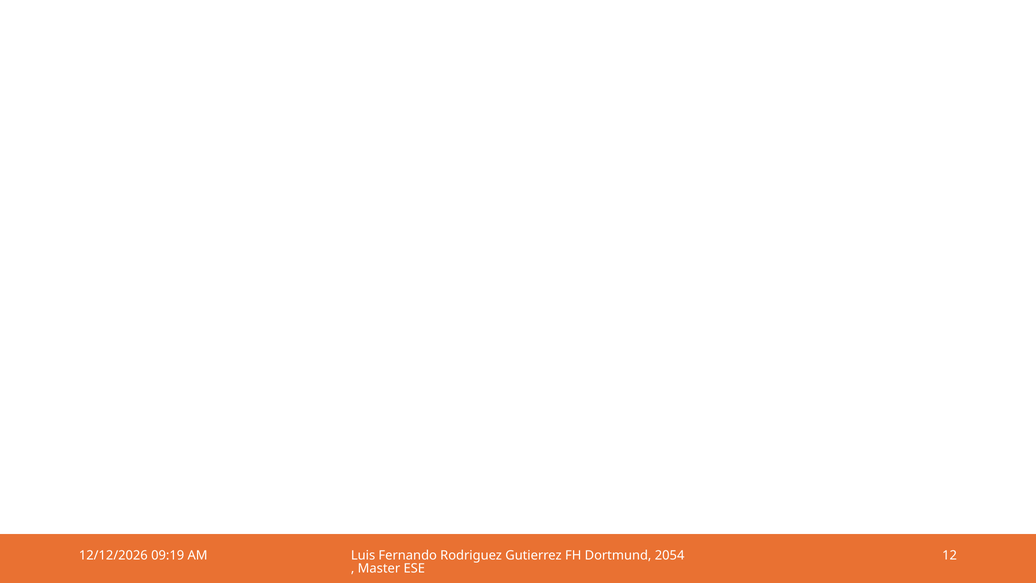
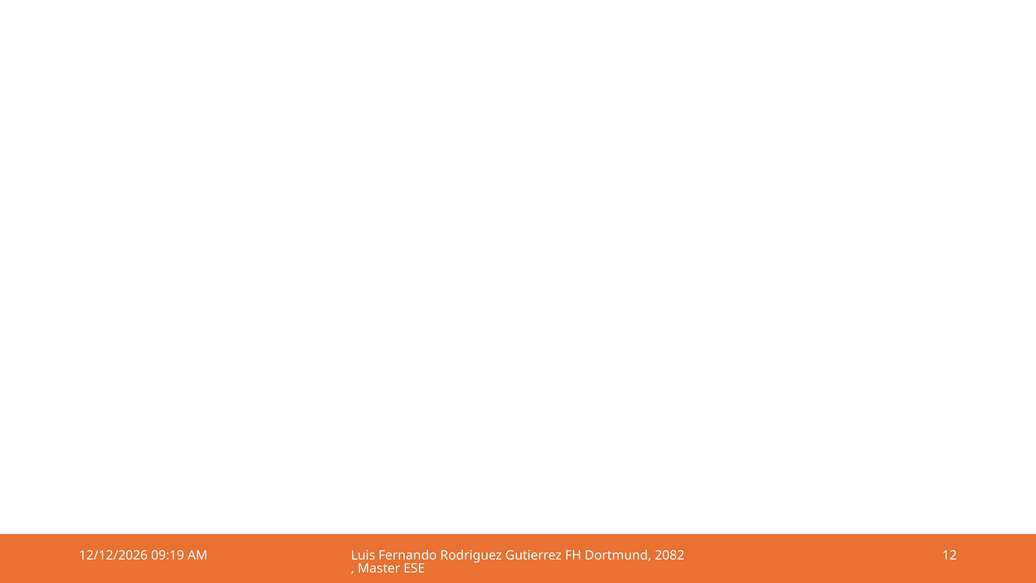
2054: 2054 -> 2082
